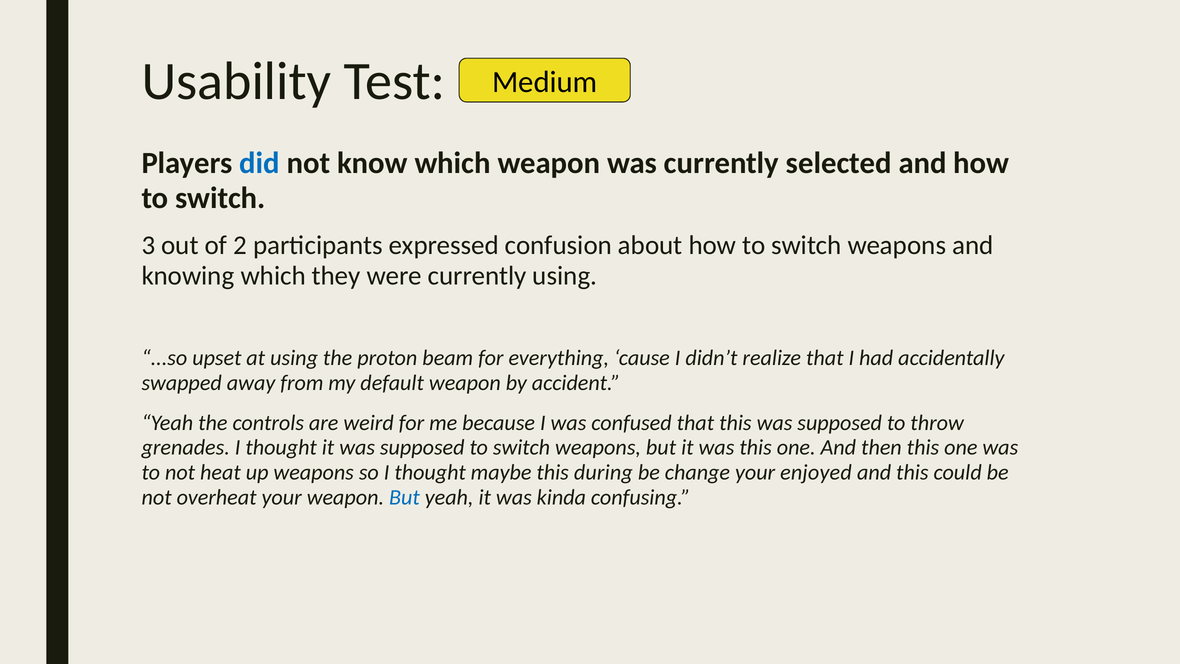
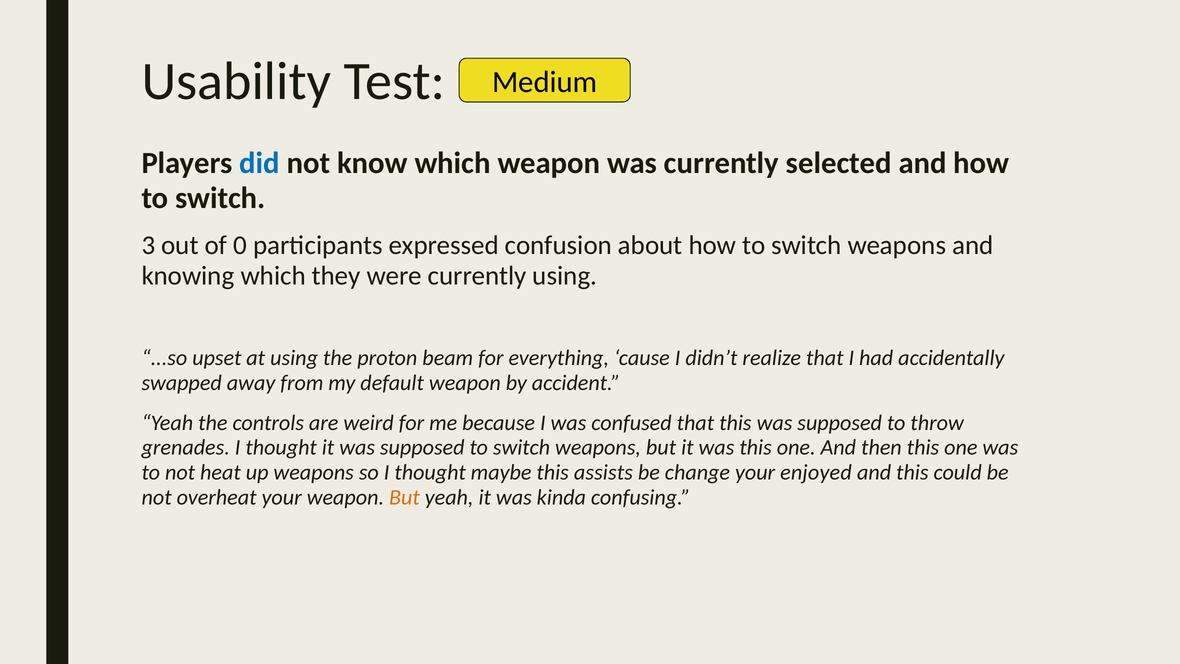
2: 2 -> 0
during: during -> assists
But at (404, 497) colour: blue -> orange
